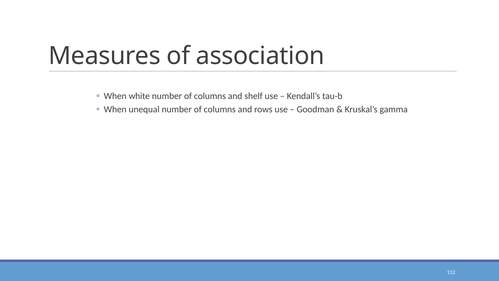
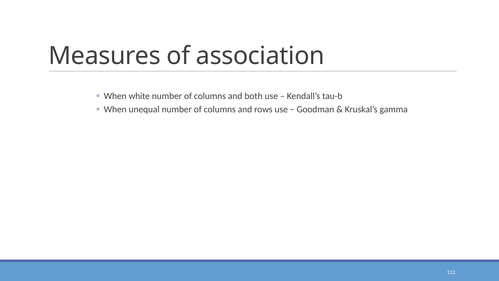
shelf: shelf -> both
